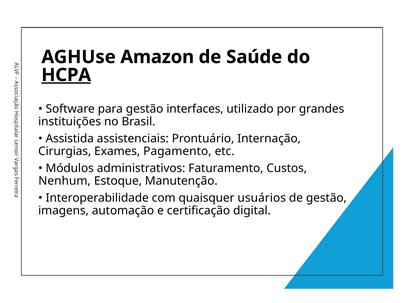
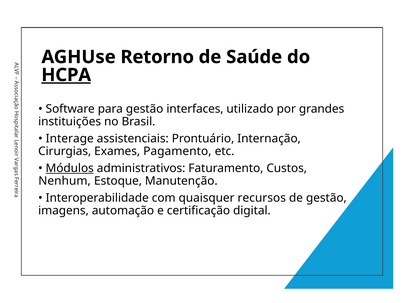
Amazon: Amazon -> Retorno
Assistida: Assistida -> Interage
Módulos underline: none -> present
usuários: usuários -> recursos
